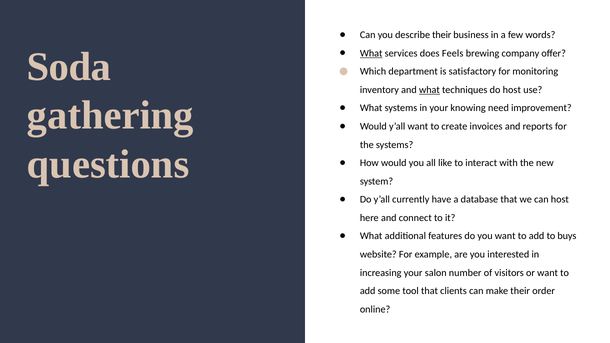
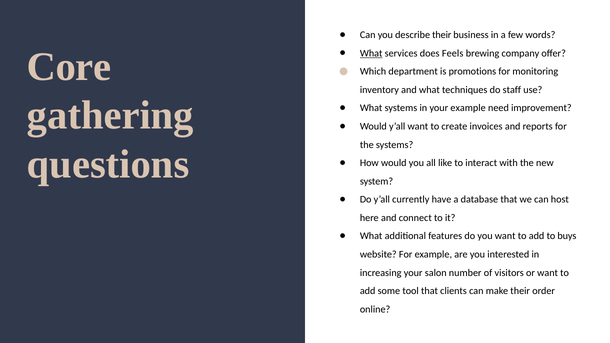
Soda: Soda -> Core
satisfactory: satisfactory -> promotions
what at (429, 90) underline: present -> none
do host: host -> staff
your knowing: knowing -> example
